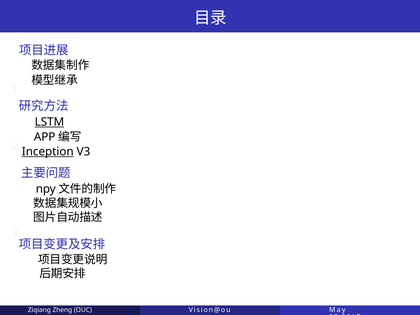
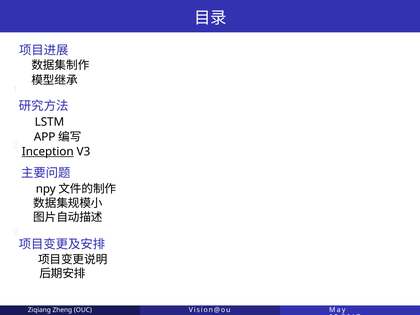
LSTM underline: present -> none
